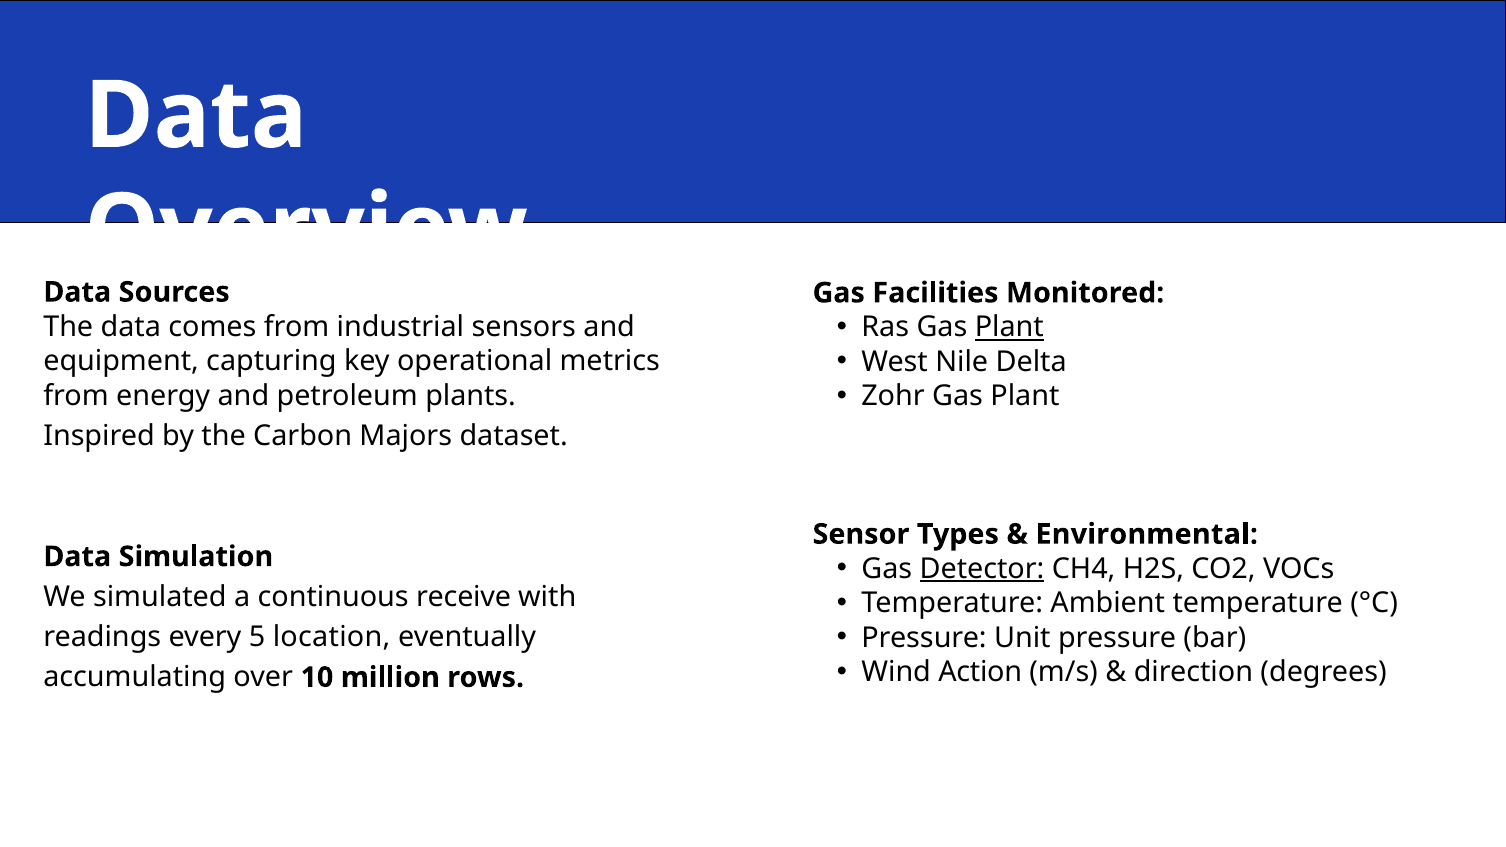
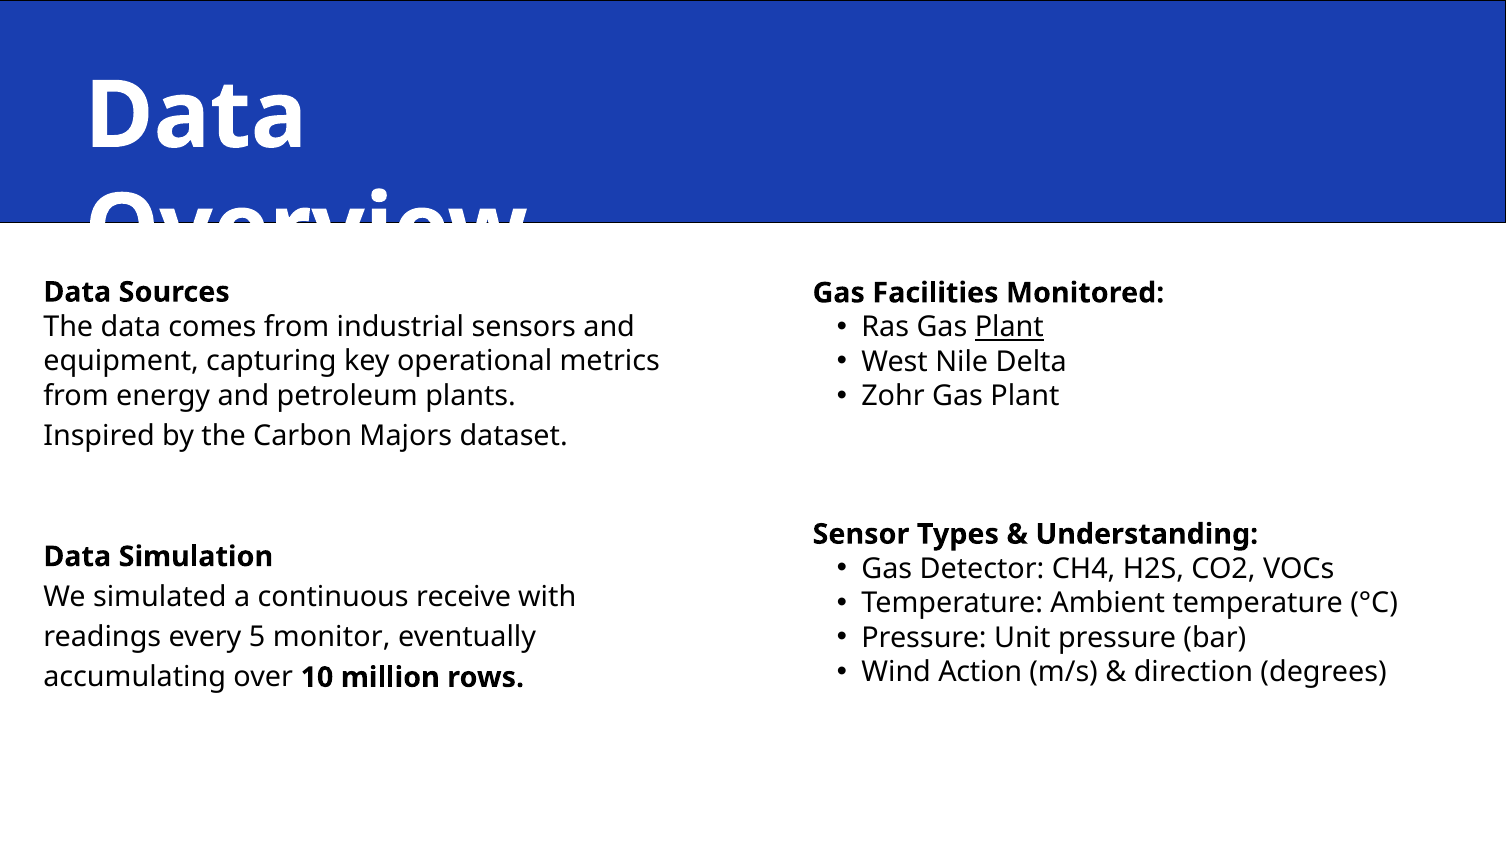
Environmental: Environmental -> Understanding
Detector underline: present -> none
location: location -> monitor
